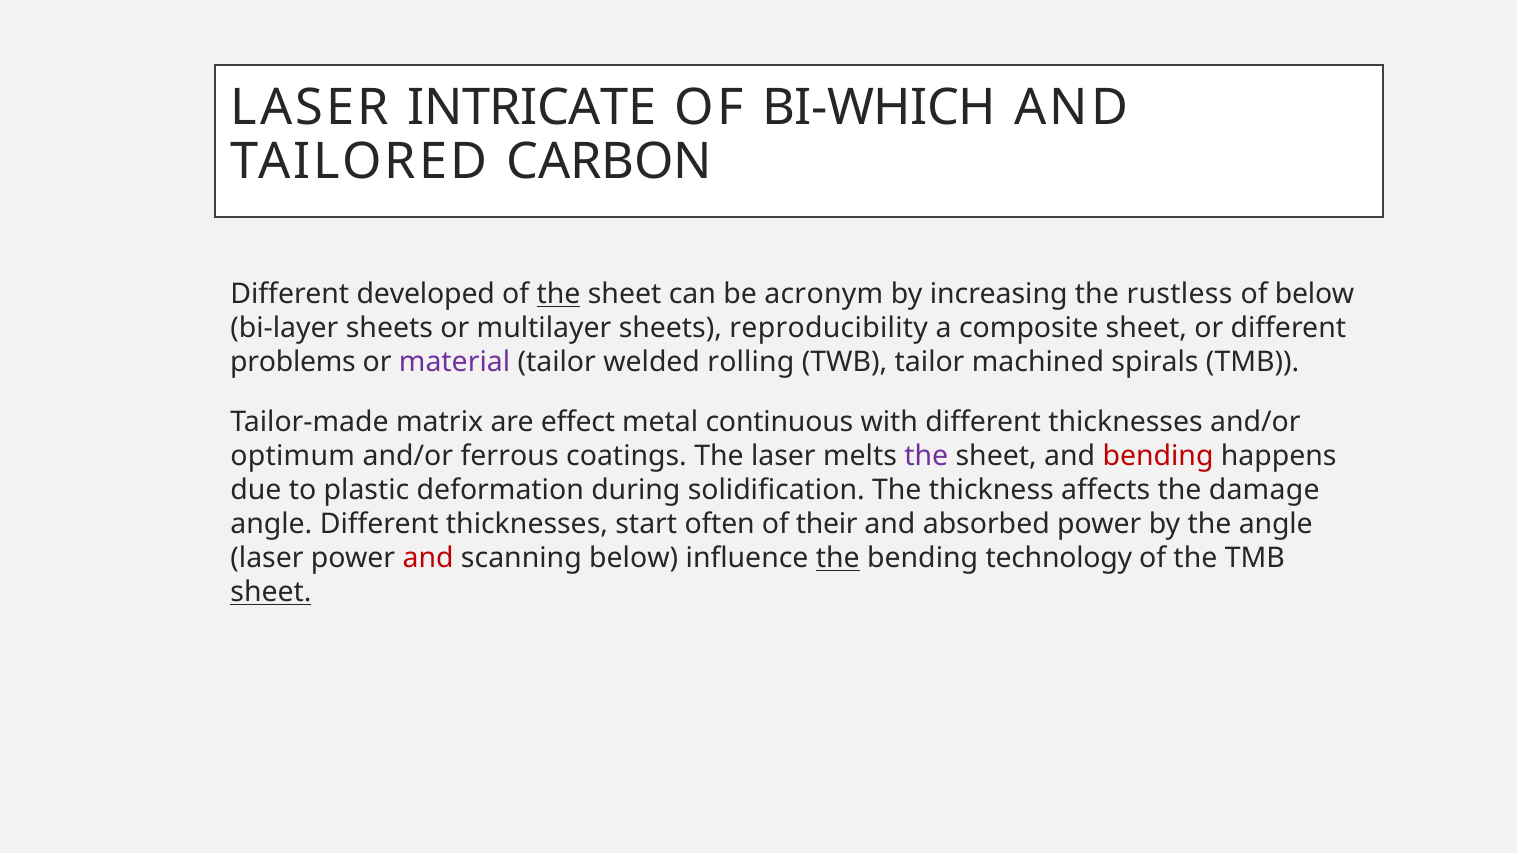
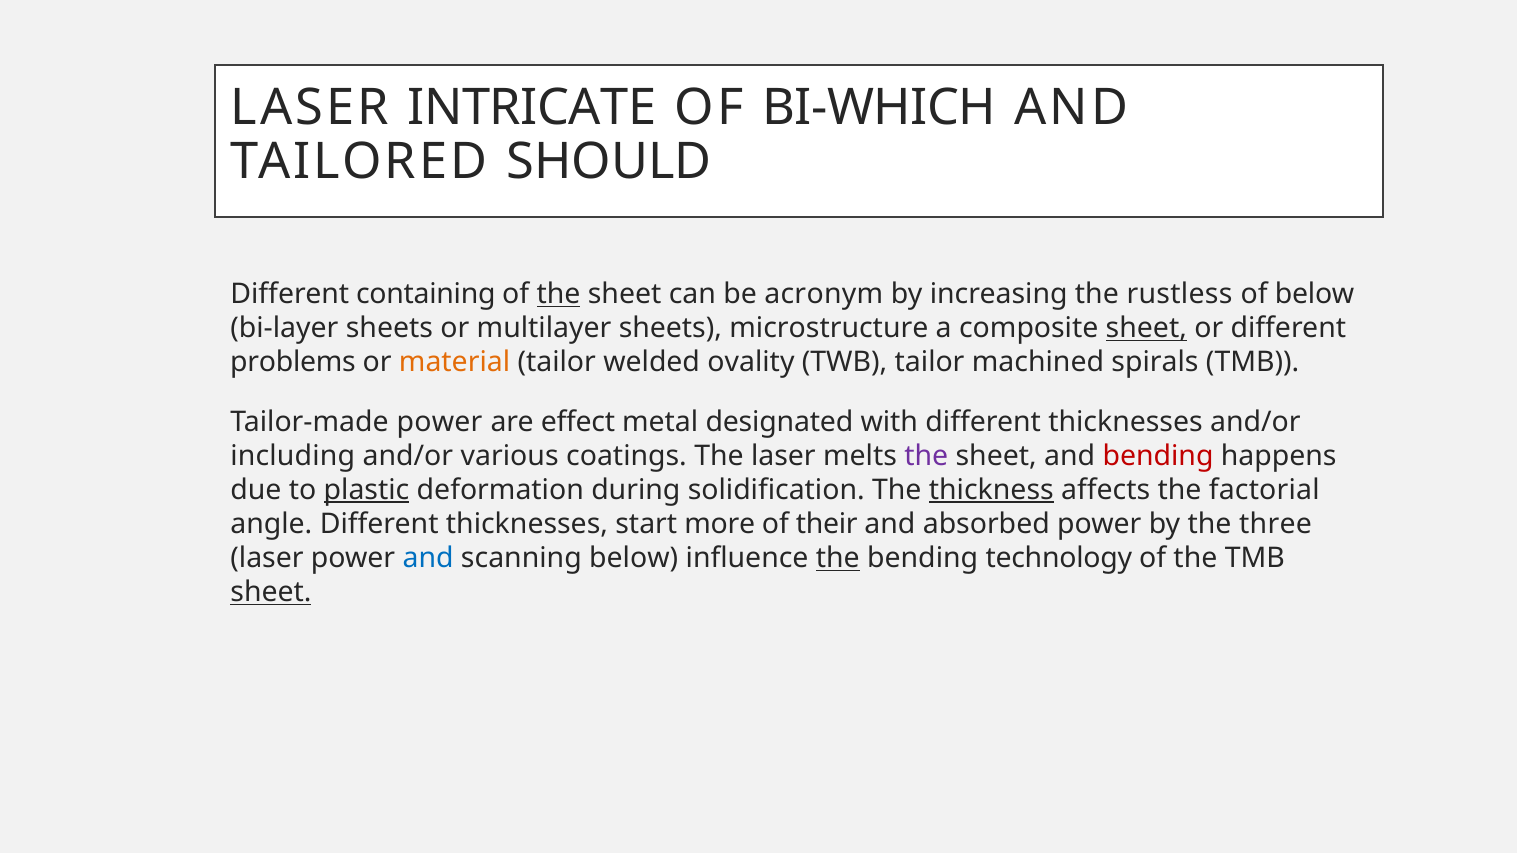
CARBON: CARBON -> SHOULD
developed: developed -> containing
reproducibility: reproducibility -> microstructure
sheet at (1146, 328) underline: none -> present
material colour: purple -> orange
rolling: rolling -> ovality
Tailor-made matrix: matrix -> power
continuous: continuous -> designated
optimum: optimum -> including
ferrous: ferrous -> various
plastic underline: none -> present
thickness underline: none -> present
damage: damage -> factorial
often: often -> more
the angle: angle -> three
and at (428, 558) colour: red -> blue
